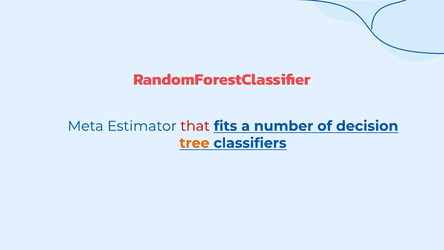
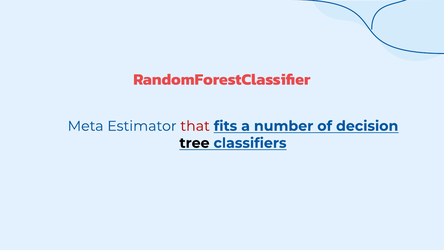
tree colour: orange -> black
